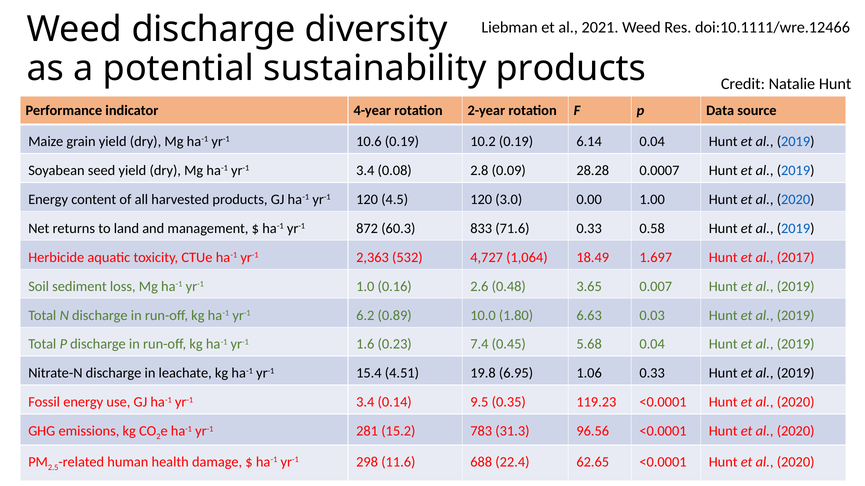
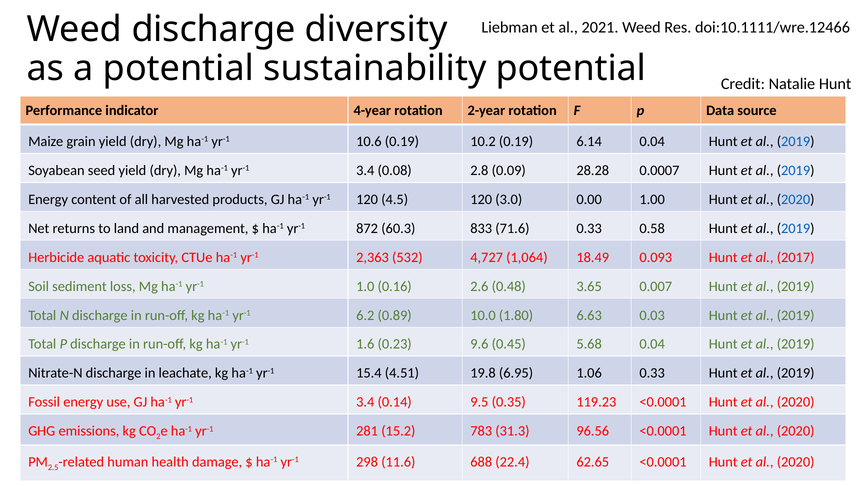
sustainability products: products -> potential
1.697: 1.697 -> 0.093
7.4: 7.4 -> 9.6
